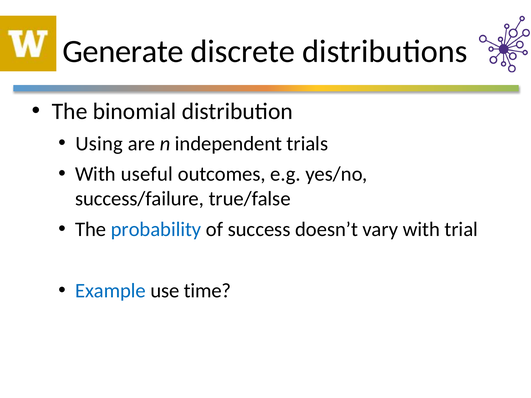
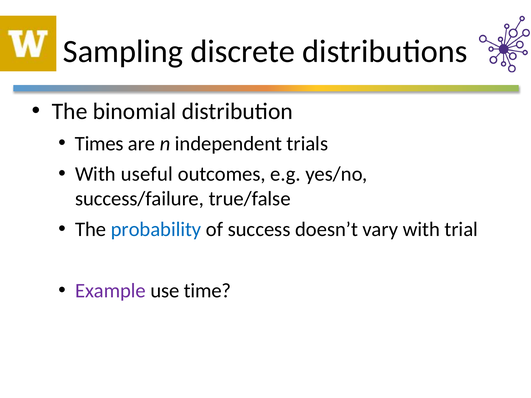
Generate: Generate -> Sampling
Using: Using -> Times
Example colour: blue -> purple
